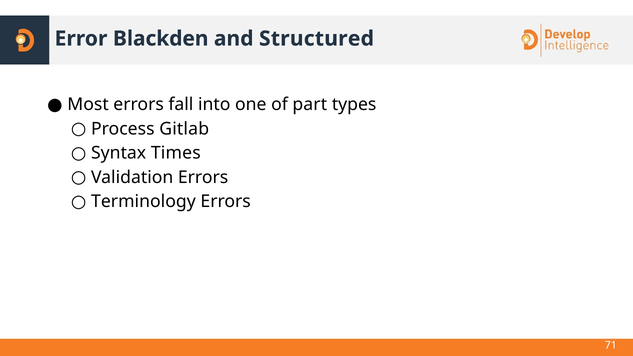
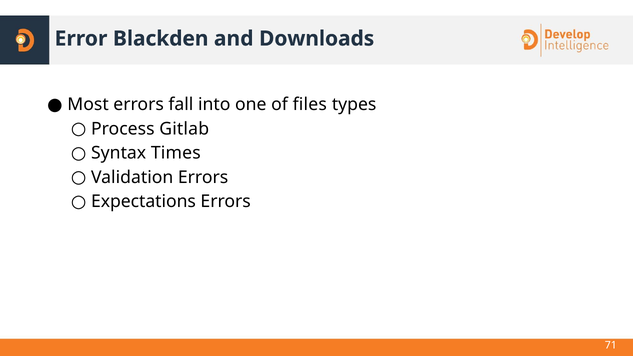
Structured: Structured -> Downloads
part: part -> files
Terminology: Terminology -> Expectations
